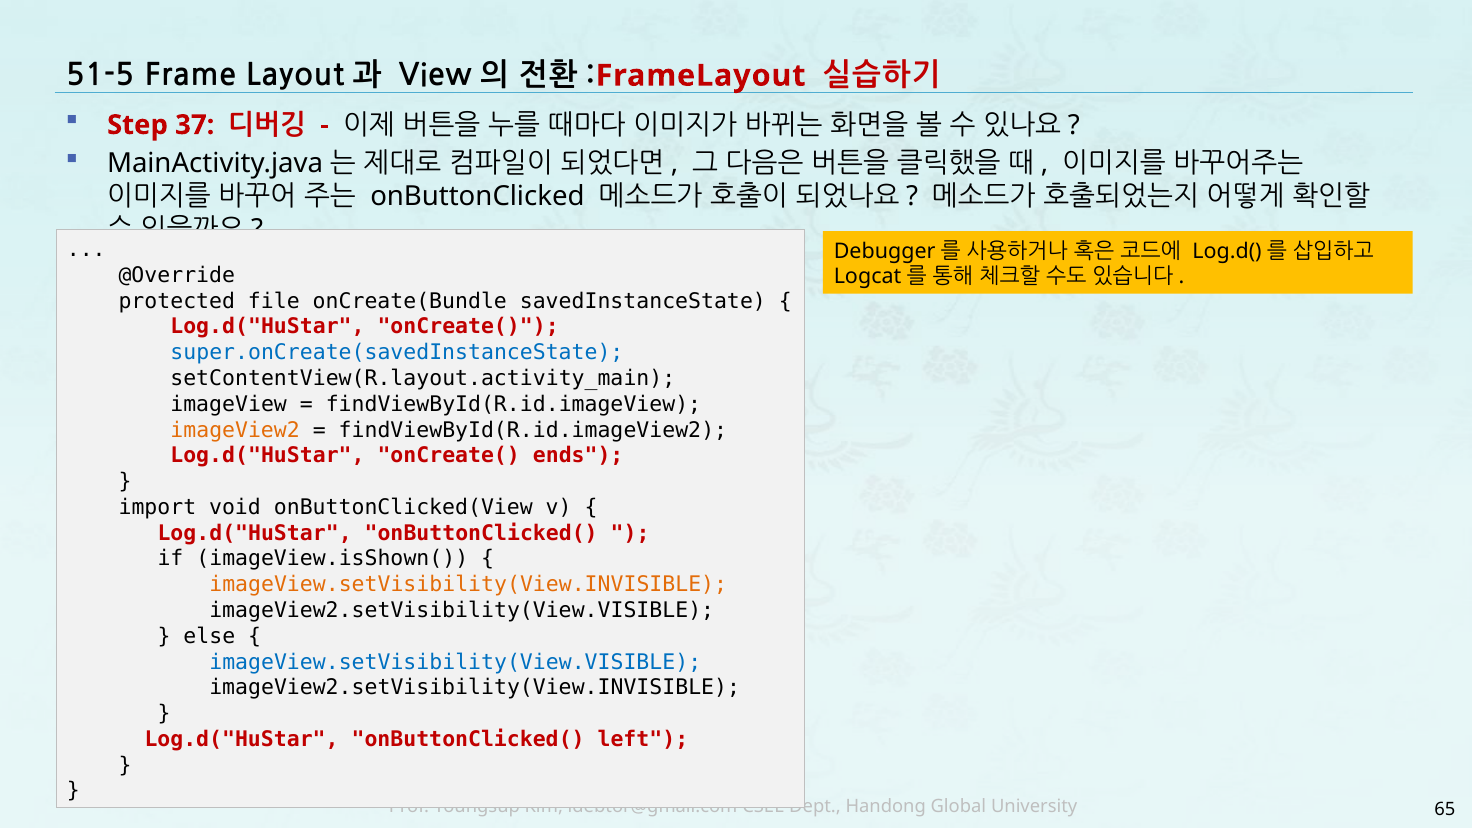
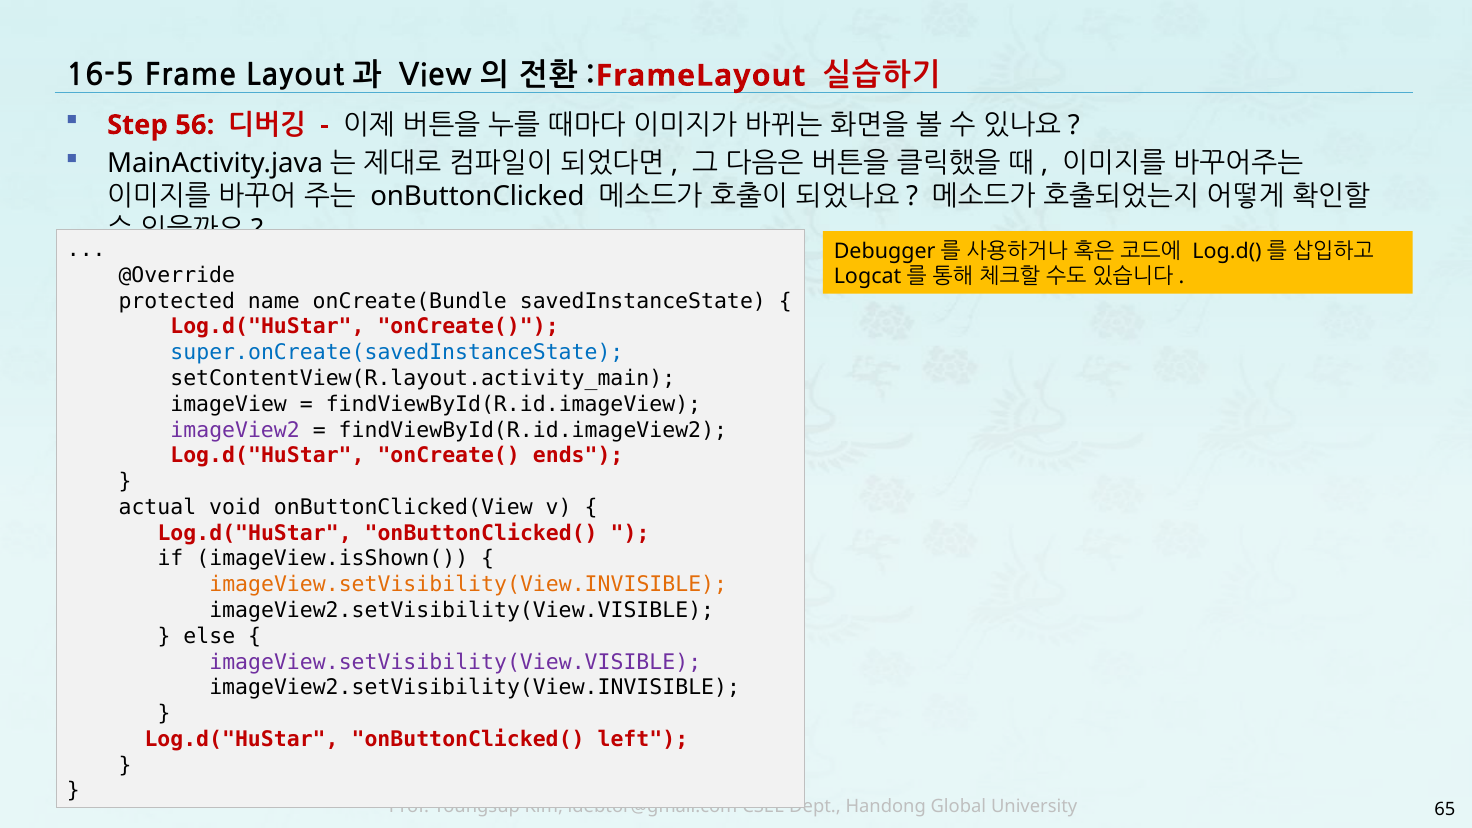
51-5: 51-5 -> 16-5
37: 37 -> 56
file: file -> name
imageView2 colour: orange -> purple
import: import -> actual
imageView.setVisibility(View.VISIBLE colour: blue -> purple
